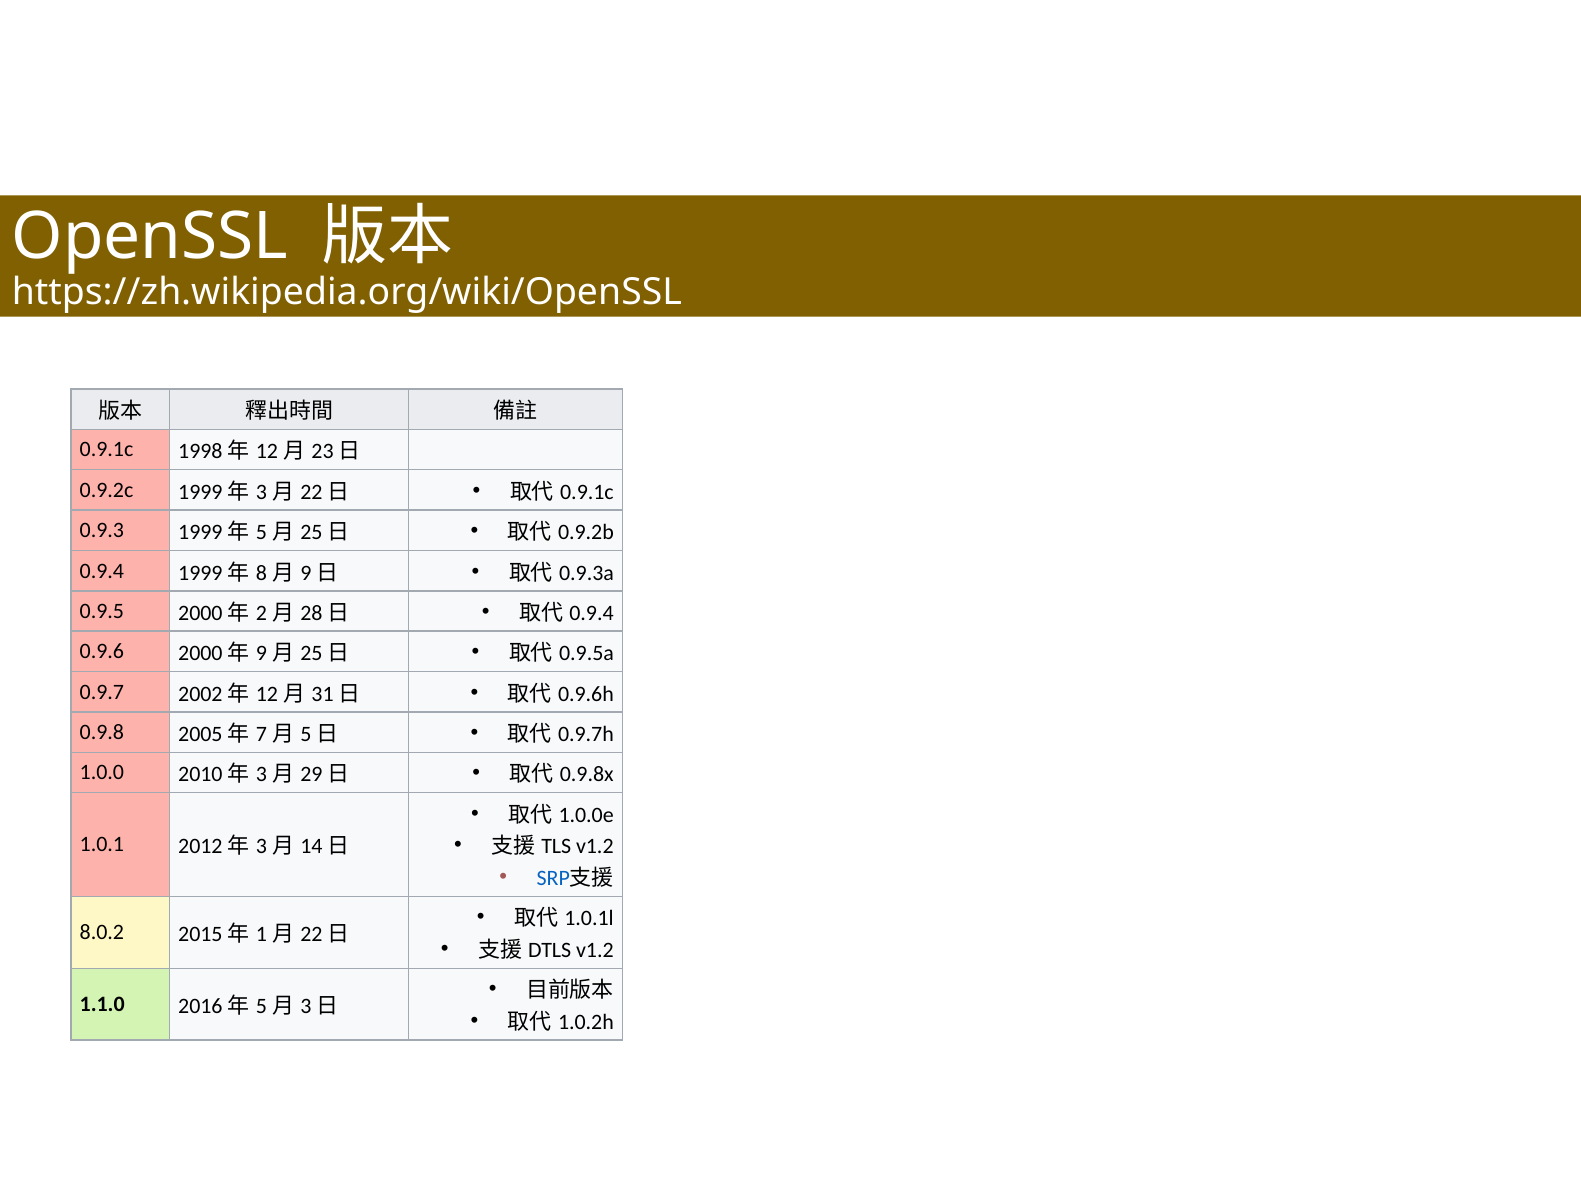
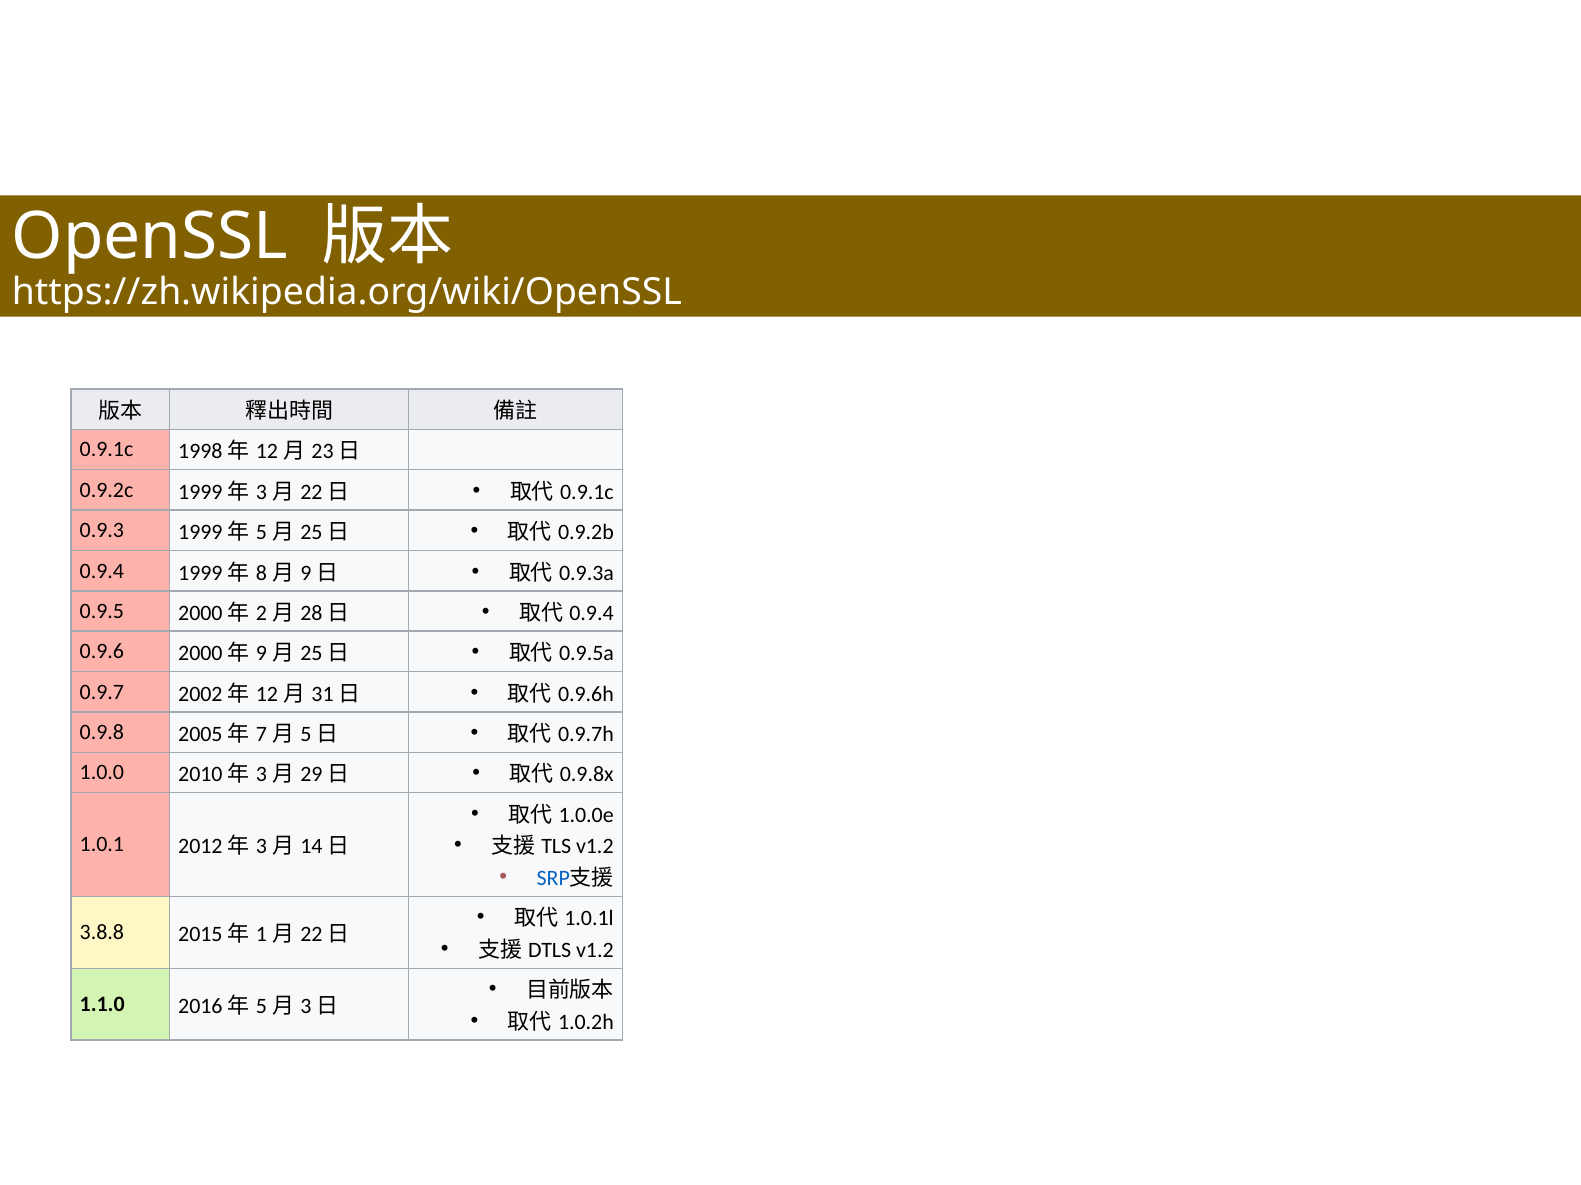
8.0.2: 8.0.2 -> 3.8.8
